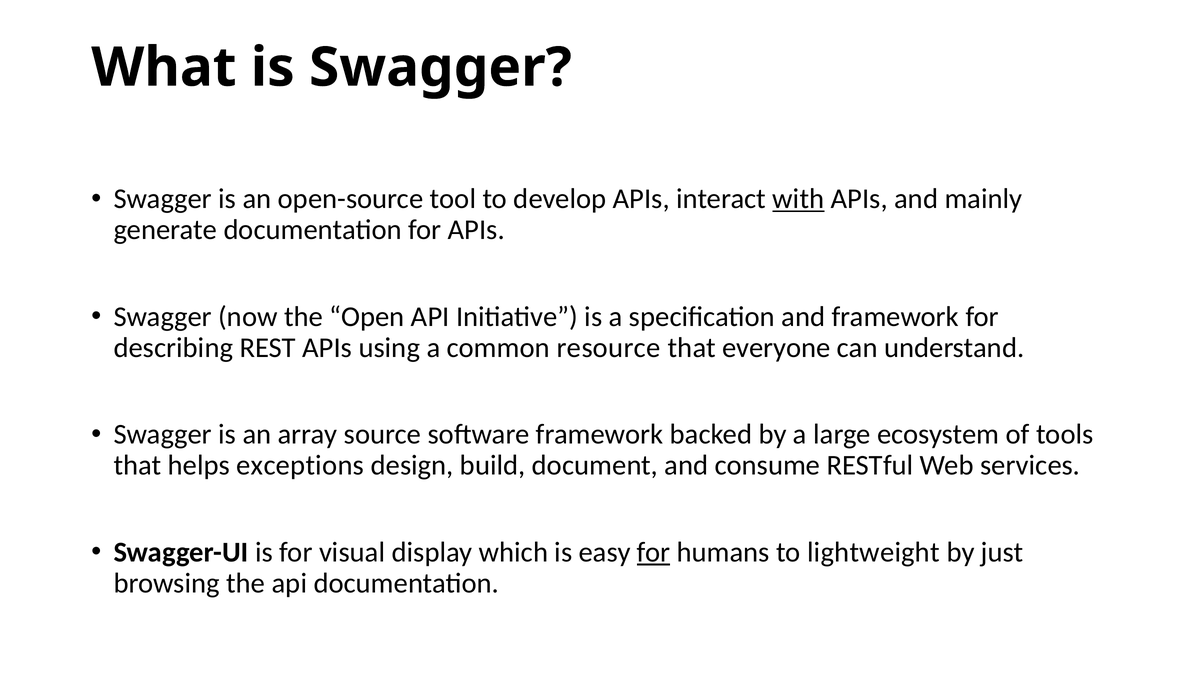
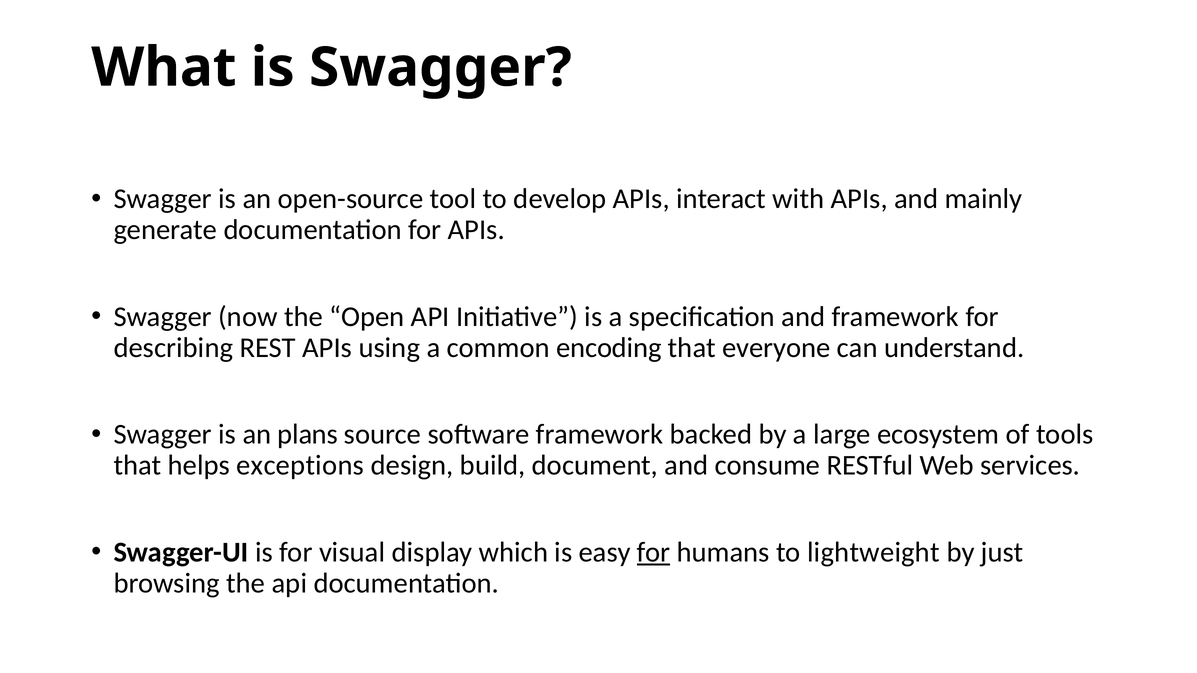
with underline: present -> none
resource: resource -> encoding
array: array -> plans
